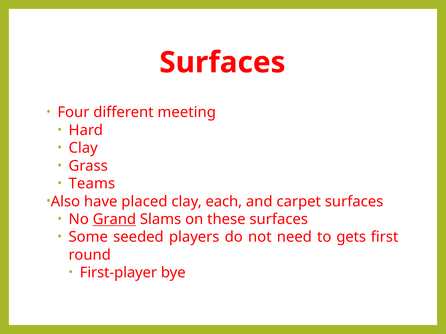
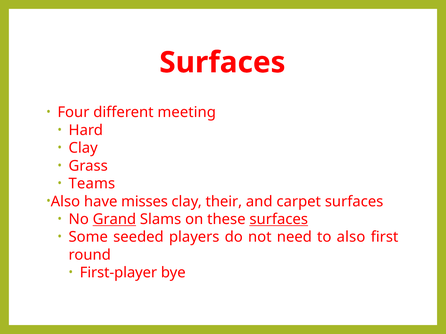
placed: placed -> misses
each: each -> their
surfaces at (279, 220) underline: none -> present
to gets: gets -> also
